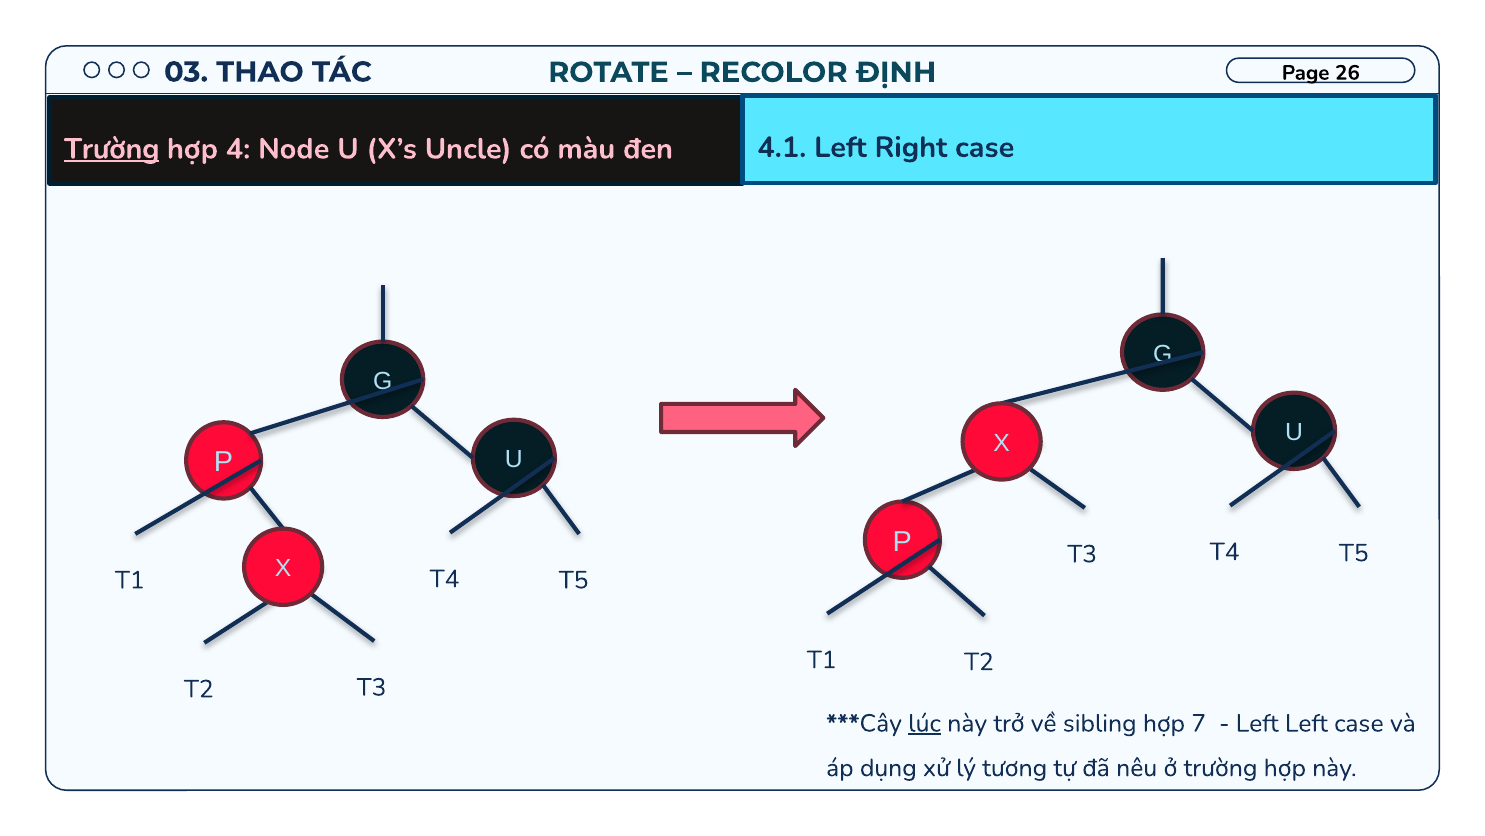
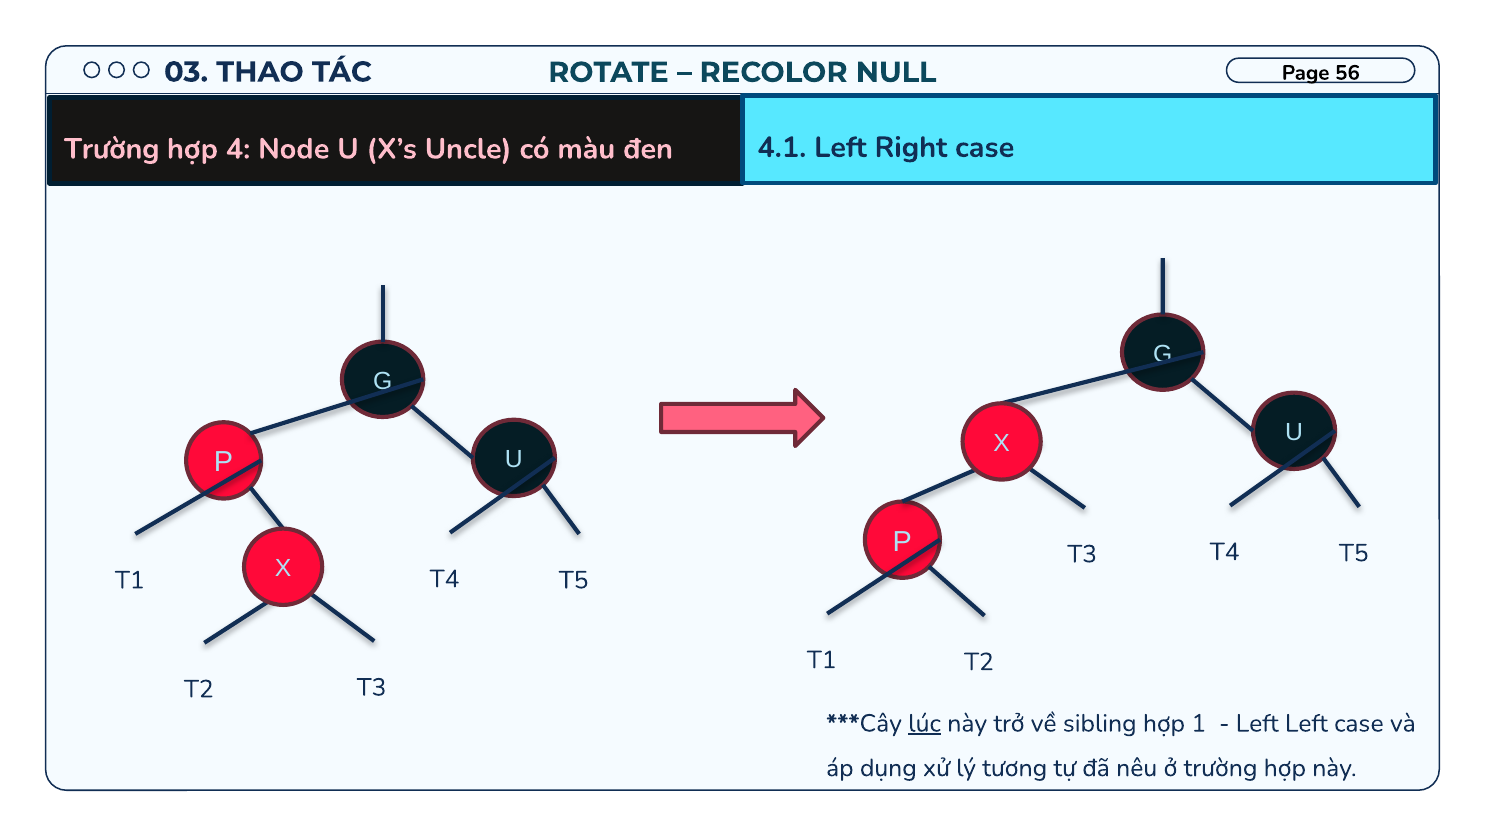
26: 26 -> 56
ĐỊNH: ĐỊNH -> NULL
Trường at (112, 149) underline: present -> none
7: 7 -> 1
